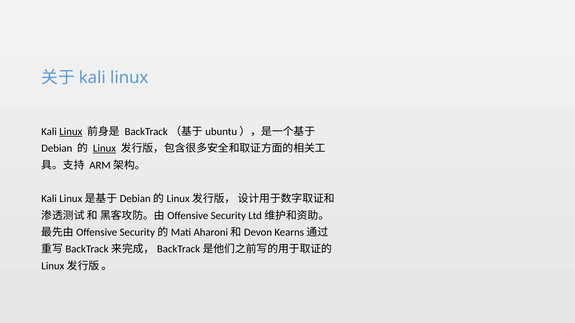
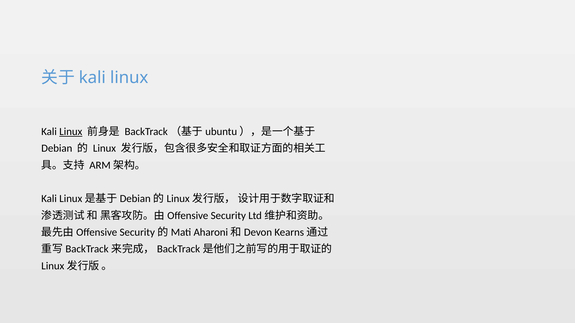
Linux at (104, 149) underline: present -> none
